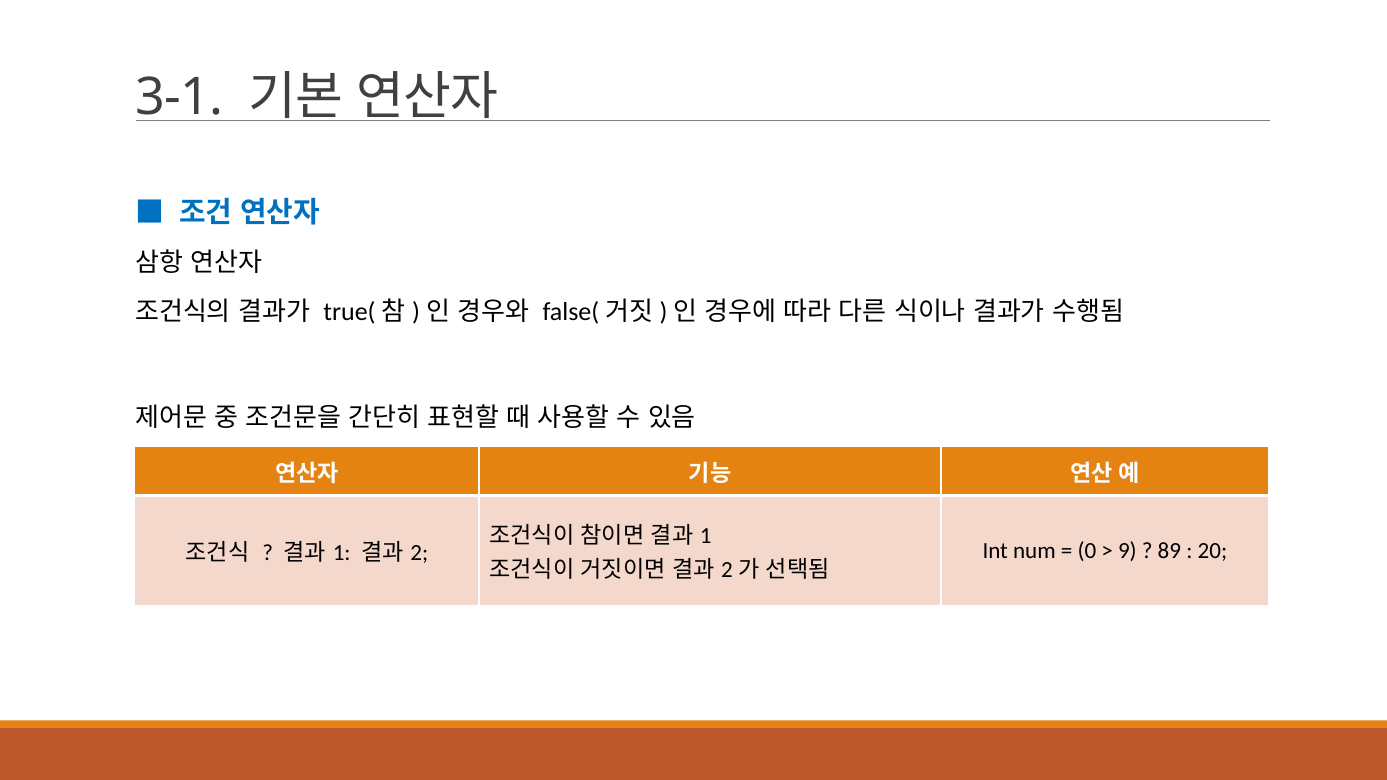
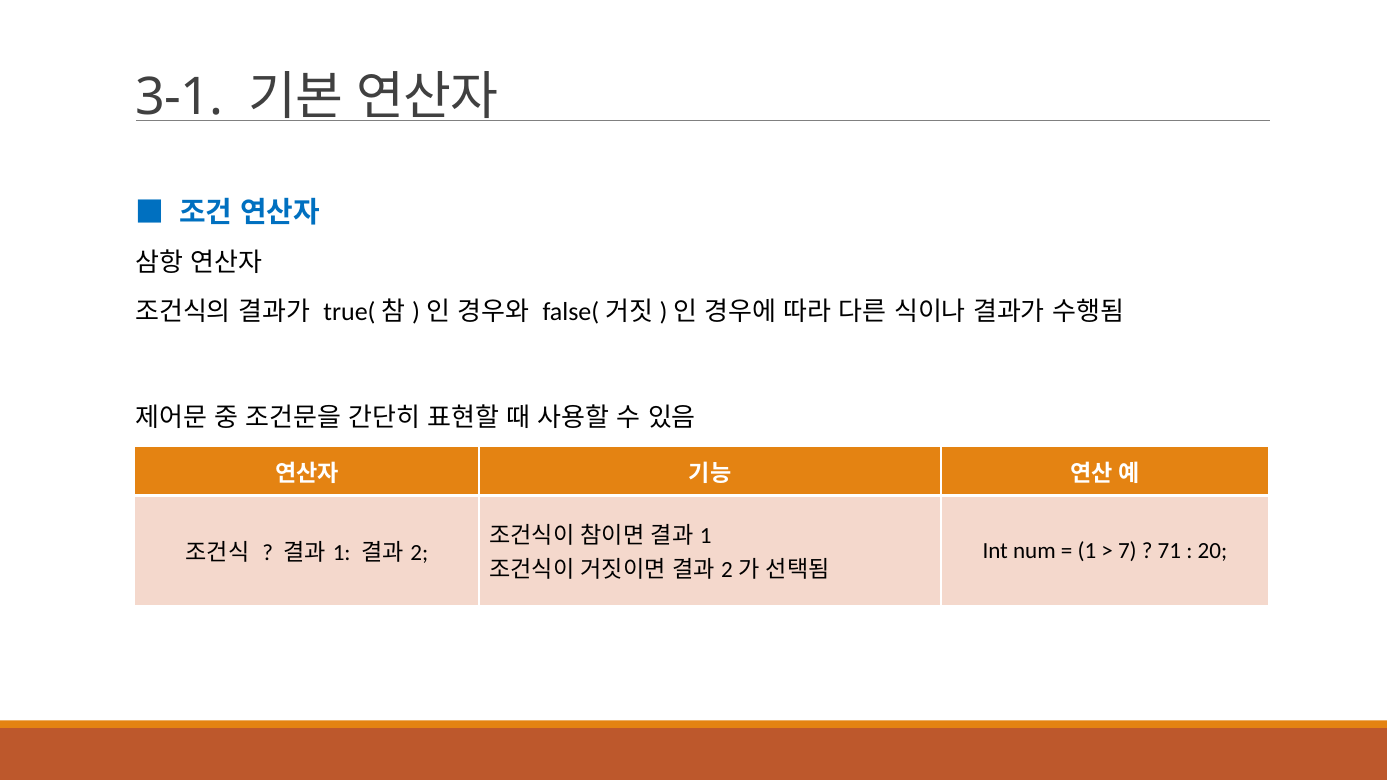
0 at (1087, 551): 0 -> 1
9: 9 -> 7
89: 89 -> 71
